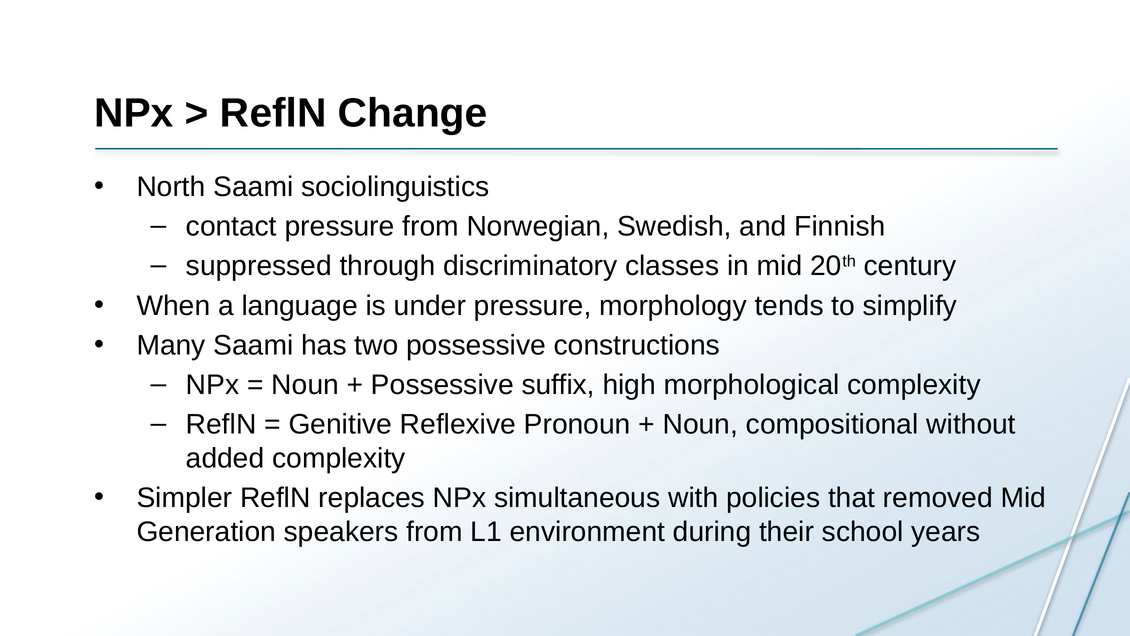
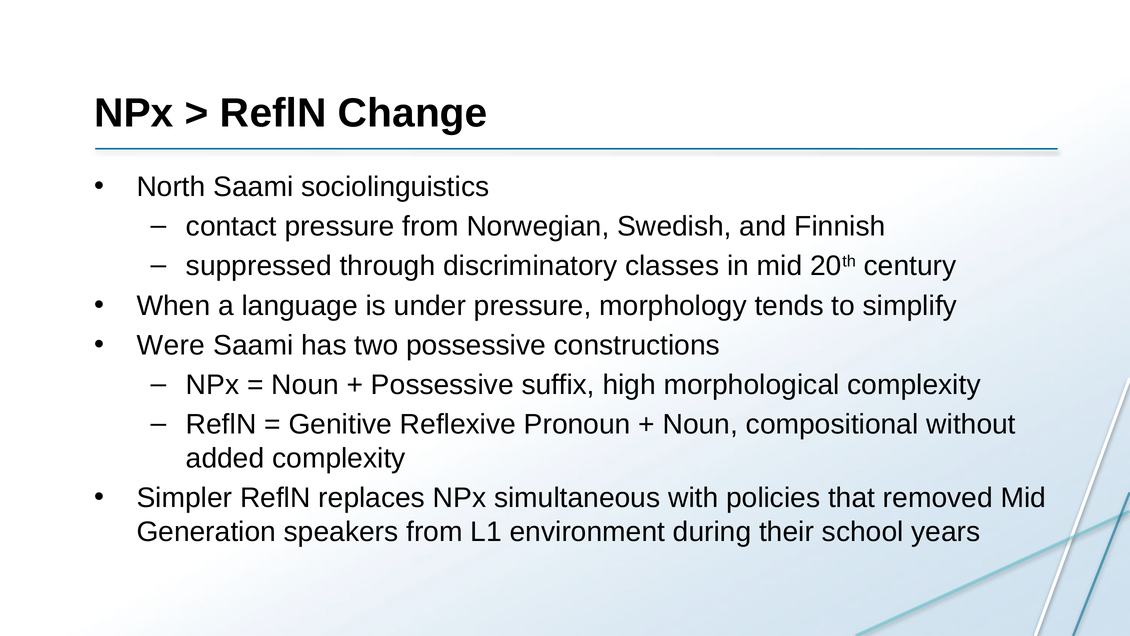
Many: Many -> Were
